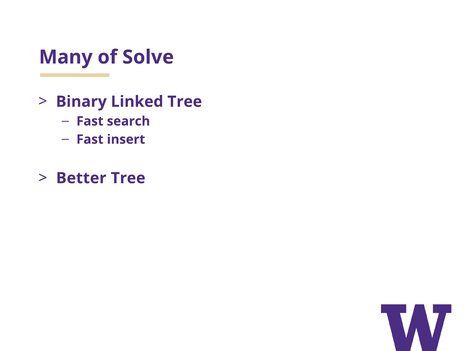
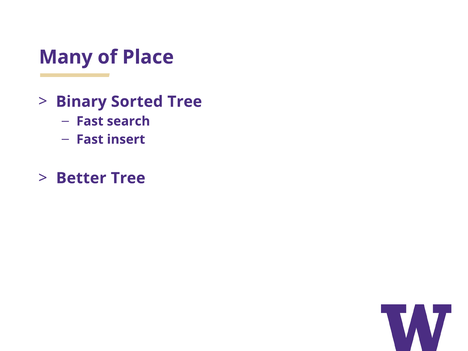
Solve: Solve -> Place
Linked: Linked -> Sorted
